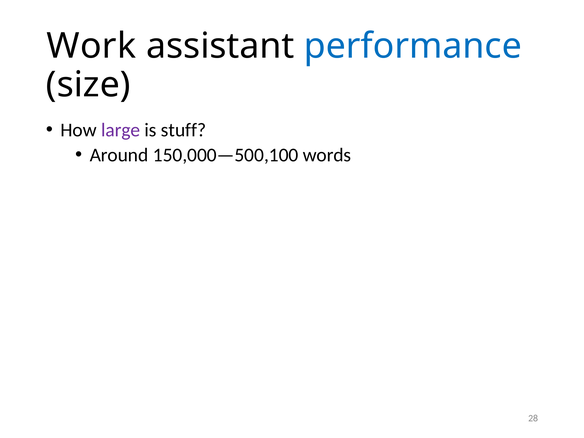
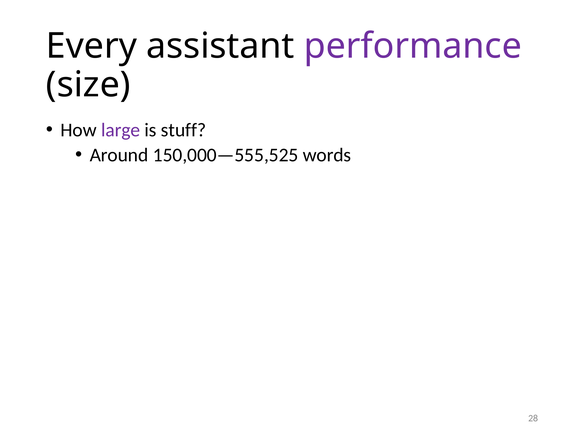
Work: Work -> Every
performance colour: blue -> purple
150,000—500,100: 150,000—500,100 -> 150,000—555,525
